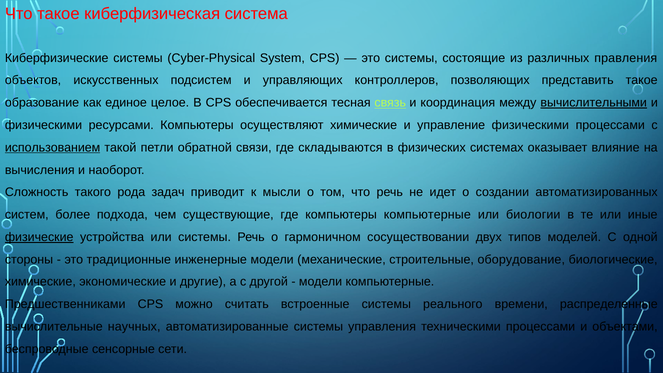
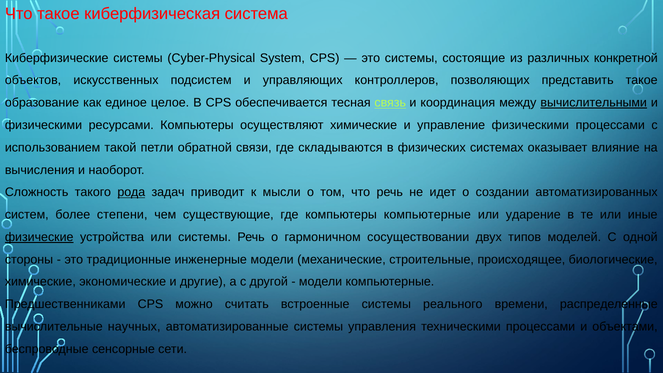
правления: правления -> конкретной
использованием underline: present -> none
рода underline: none -> present
подхода: подхода -> степени
биологии: биологии -> ударение
оборудование: оборудование -> происходящее
